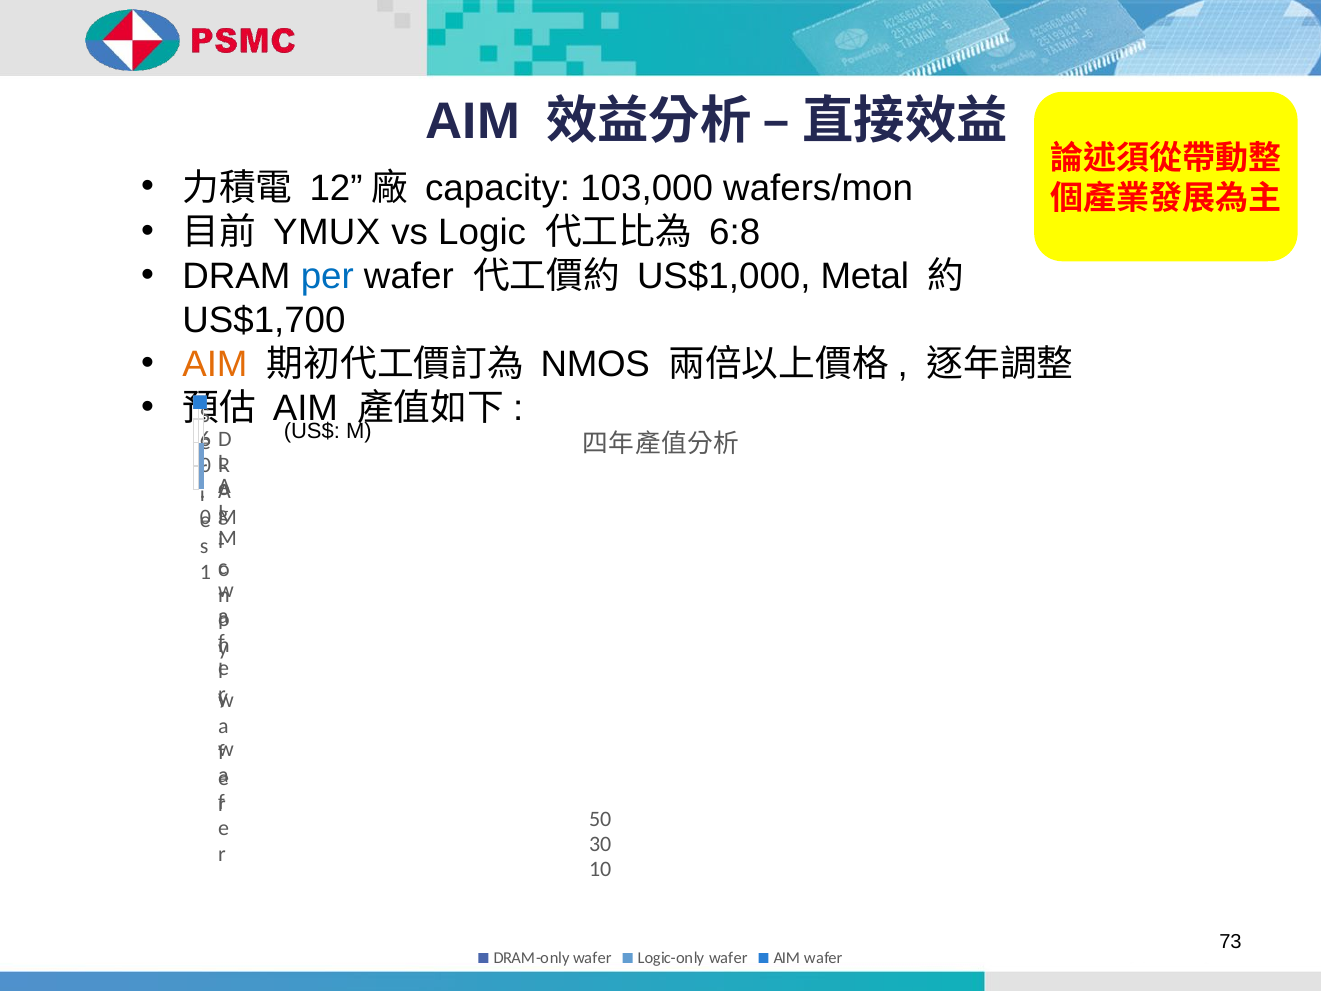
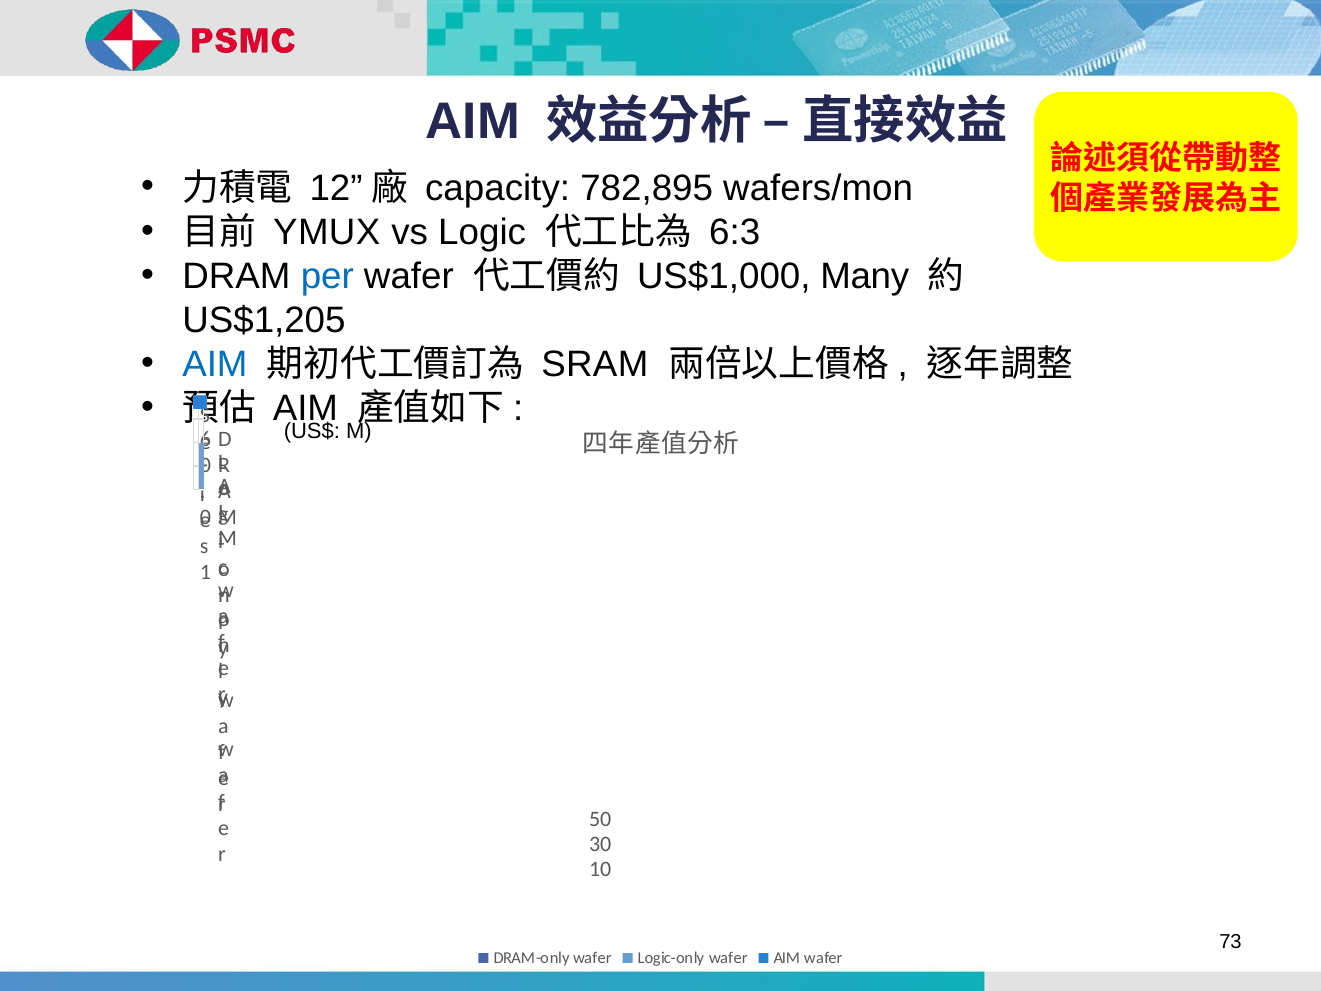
103,000: 103,000 -> 782,895
6:8: 6:8 -> 6:3
Metal: Metal -> Many
US$1,700: US$1,700 -> US$1,205
AIM at (215, 364) colour: orange -> blue
NMOS: NMOS -> SRAM
